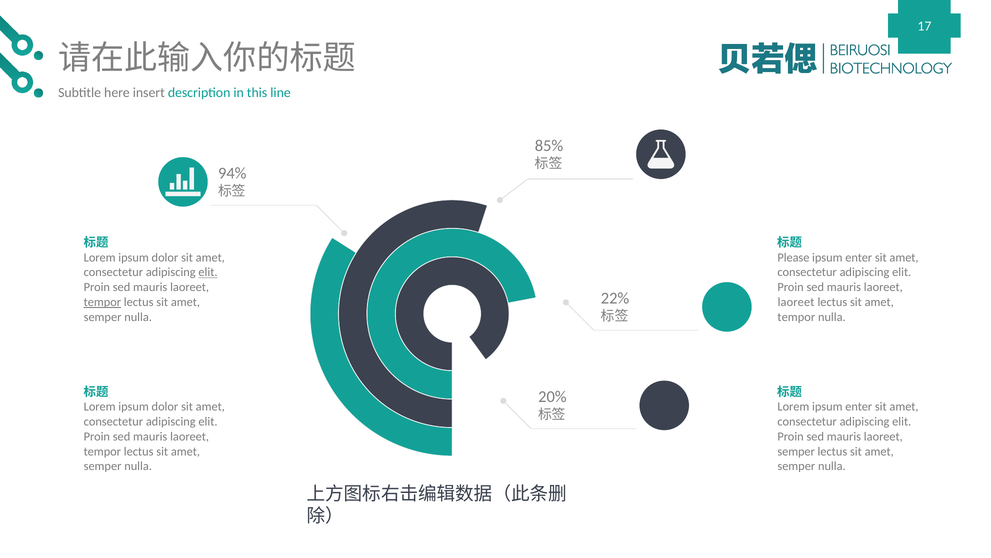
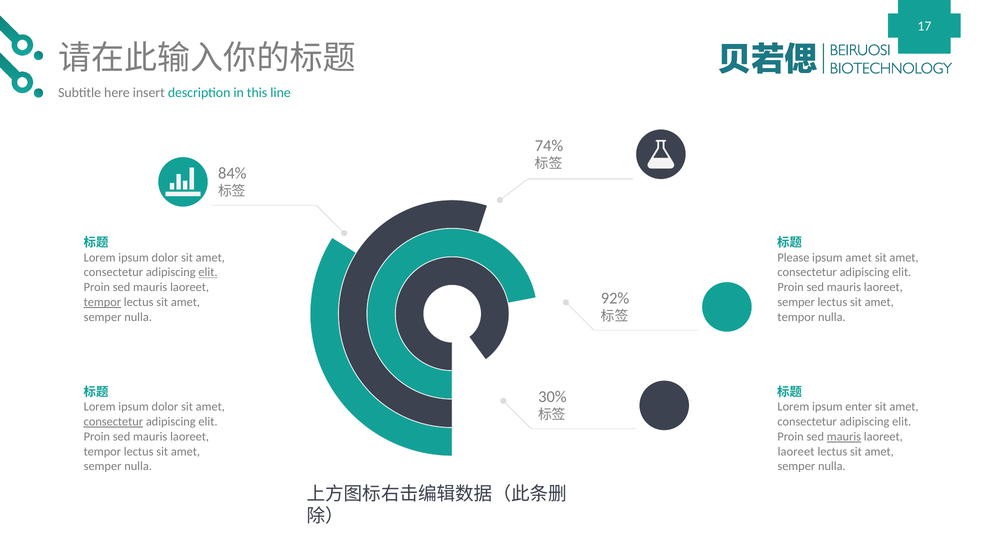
85%: 85% -> 74%
94%: 94% -> 84%
enter at (859, 257): enter -> amet
22%: 22% -> 92%
laoreet at (796, 302): laoreet -> semper
20%: 20% -> 30%
consectetur at (113, 421) underline: none -> present
mauris at (844, 436) underline: none -> present
semper at (796, 451): semper -> laoreet
